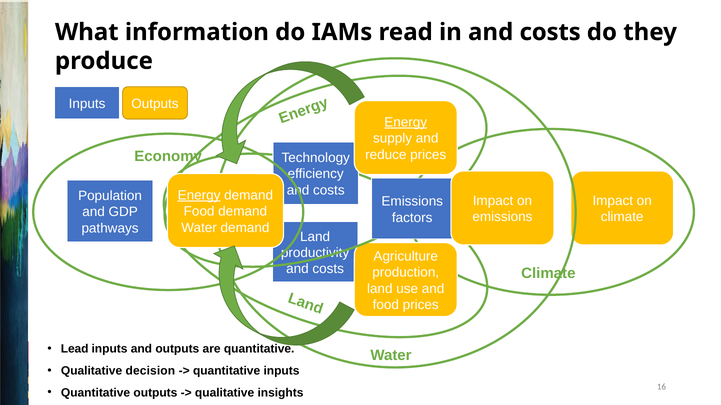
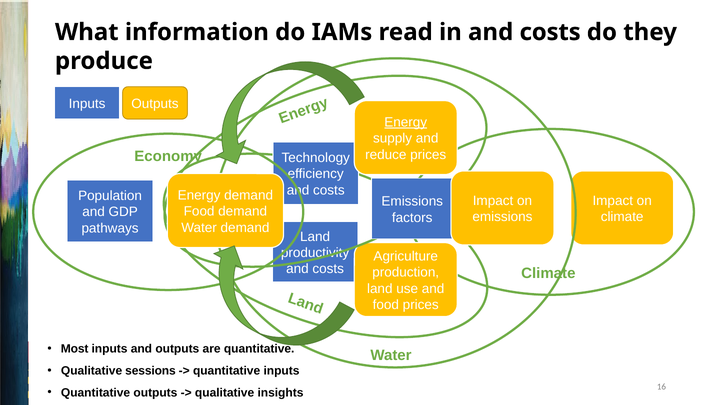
Energy at (199, 196) underline: present -> none
Lead: Lead -> Most
decision: decision -> sessions
